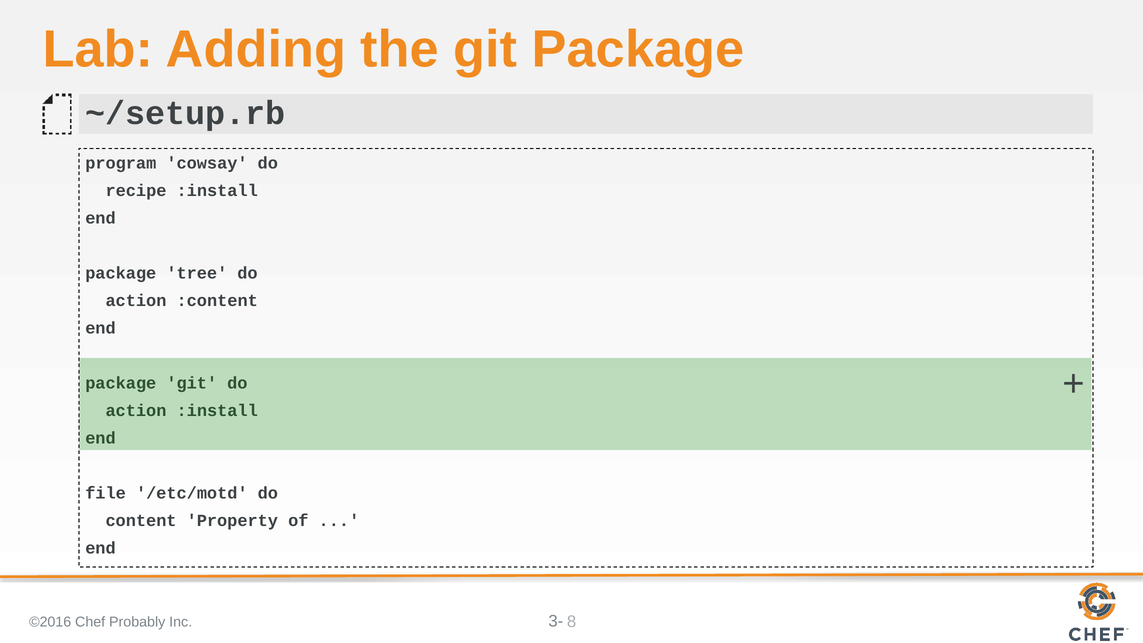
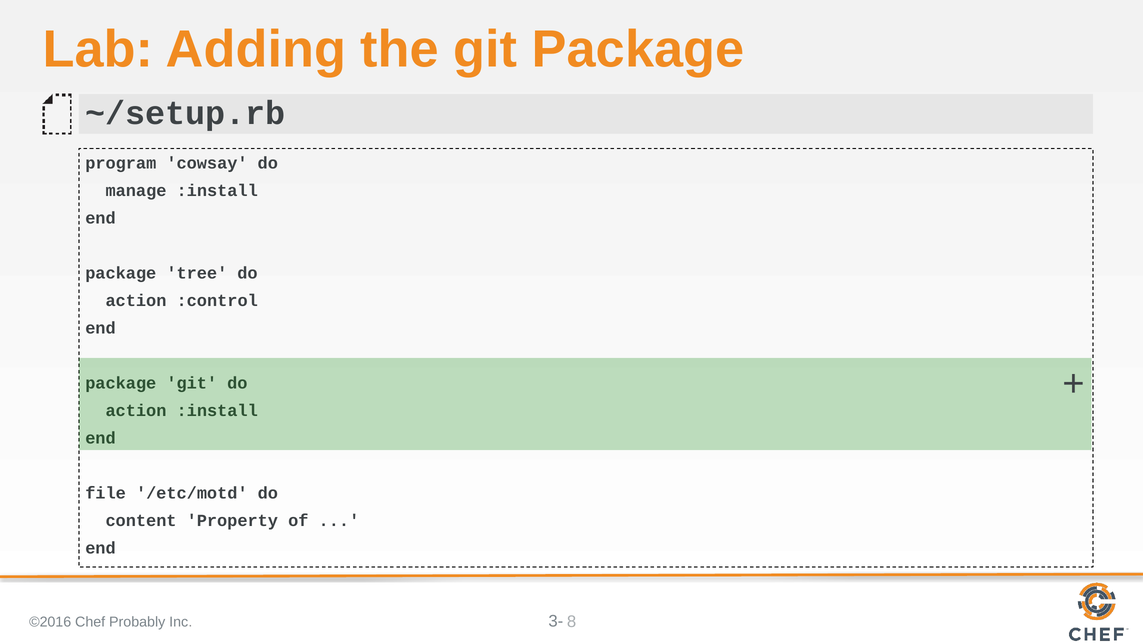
recipe: recipe -> manage
:content: :content -> :control
